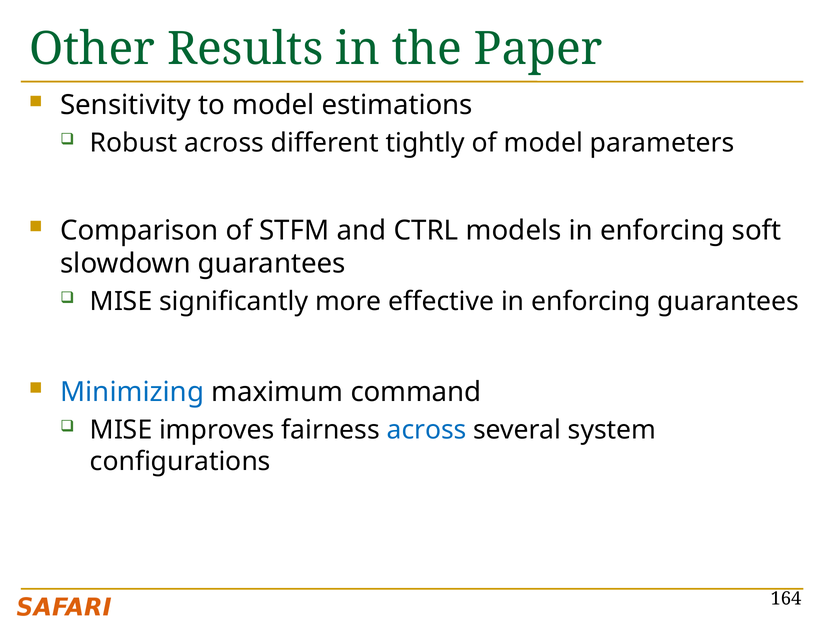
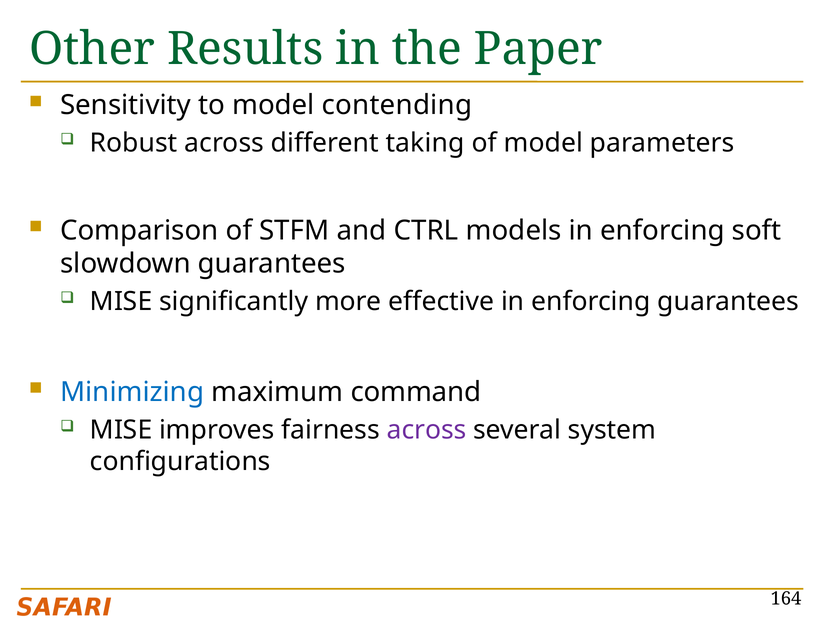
estimations: estimations -> contending
tightly: tightly -> taking
across at (427, 430) colour: blue -> purple
